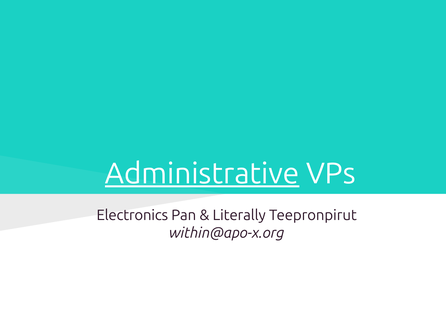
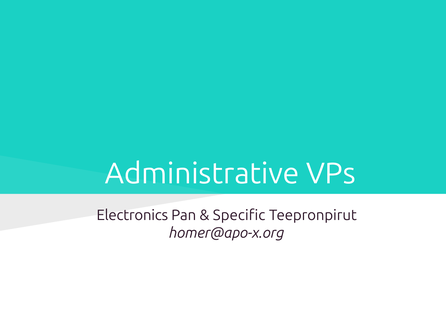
Administrative underline: present -> none
Literally: Literally -> Specific
within@apo-x.org: within@apo-x.org -> homer@apo-x.org
